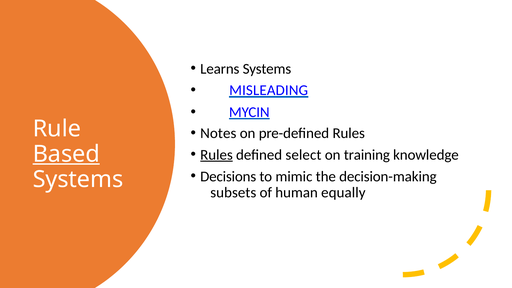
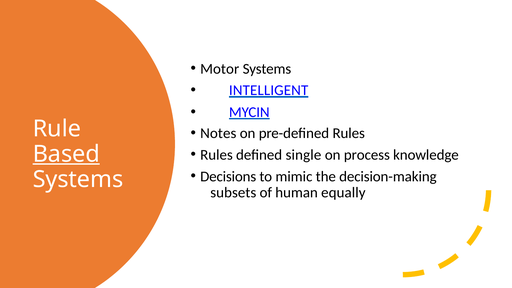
Learns: Learns -> Motor
MISLEADING: MISLEADING -> INTELLIGENT
Rules at (216, 155) underline: present -> none
select: select -> single
training: training -> process
